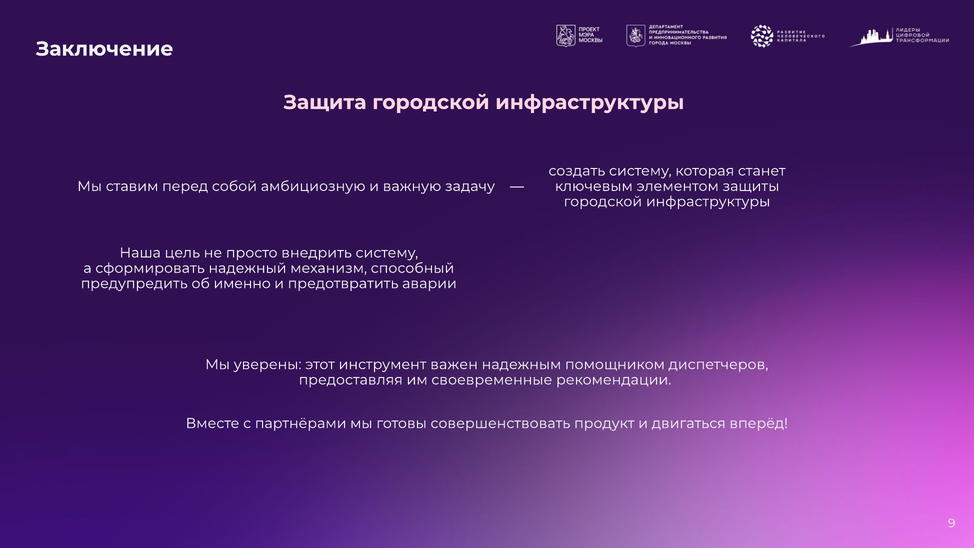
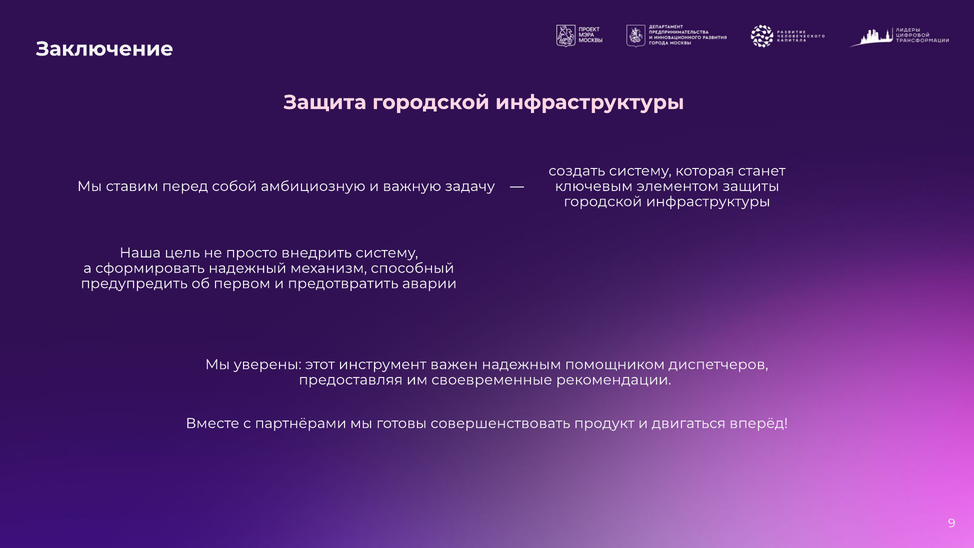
именно: именно -> первом
